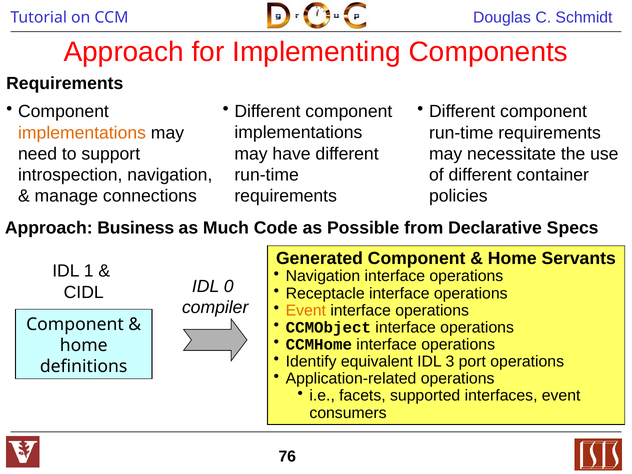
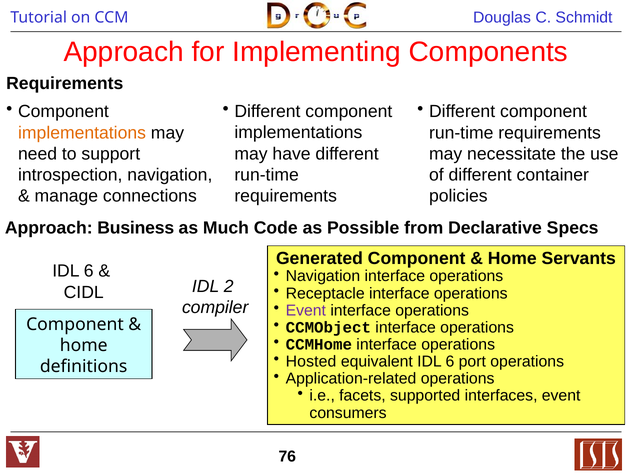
1 at (89, 271): 1 -> 6
0: 0 -> 2
Event at (306, 310) colour: orange -> purple
Identify: Identify -> Hosted
equivalent IDL 3: 3 -> 6
